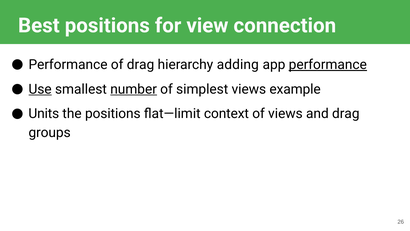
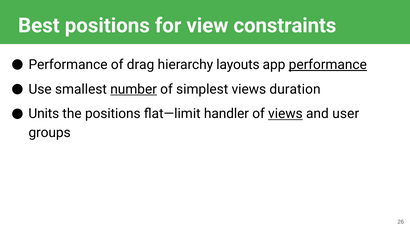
connection: connection -> constraints
adding: adding -> layouts
Use underline: present -> none
example: example -> duration
context: context -> handler
views at (285, 114) underline: none -> present
and drag: drag -> user
